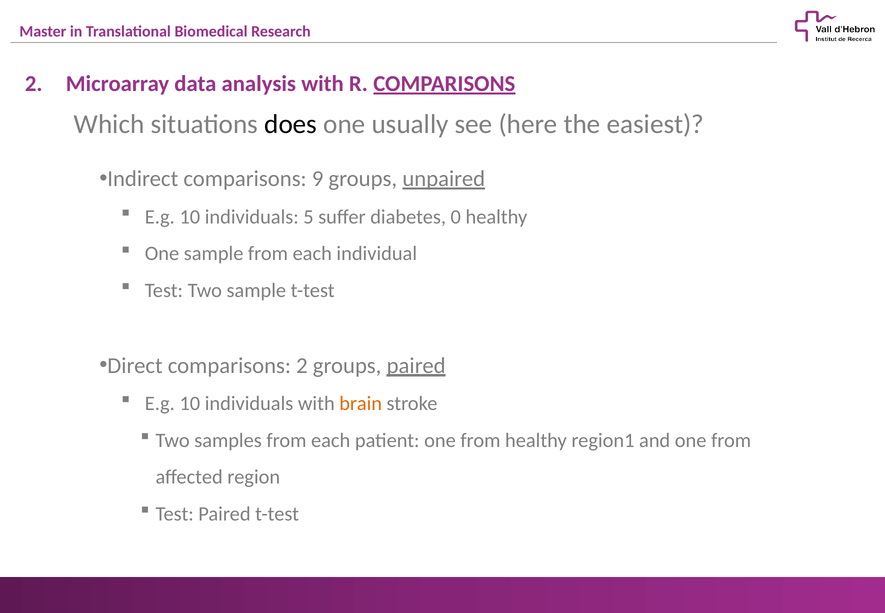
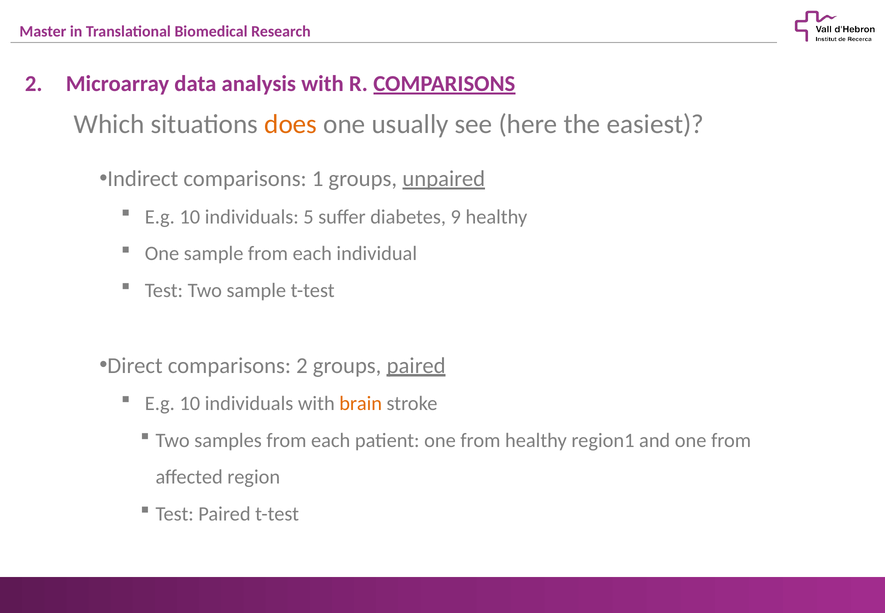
does colour: black -> orange
9: 9 -> 1
0: 0 -> 9
